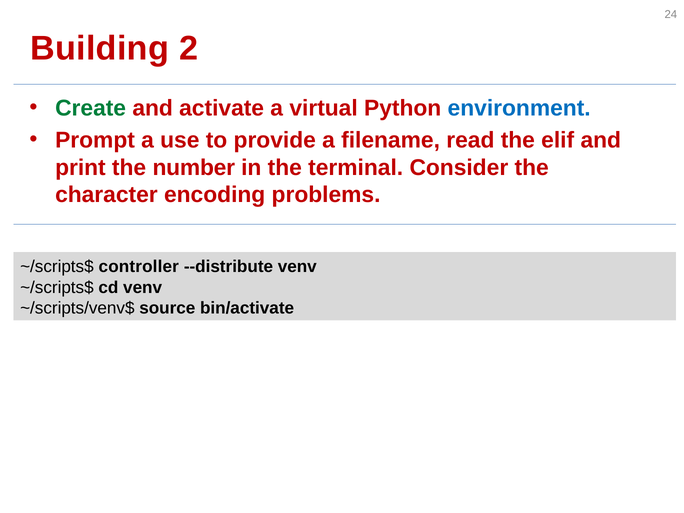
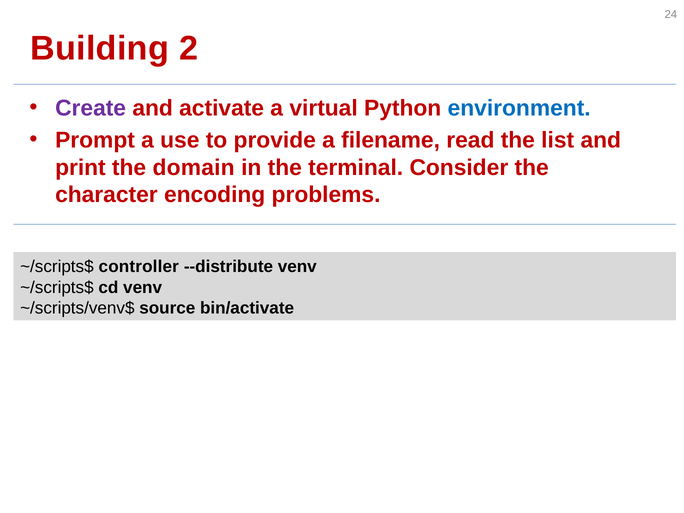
Create colour: green -> purple
elif: elif -> list
number: number -> domain
